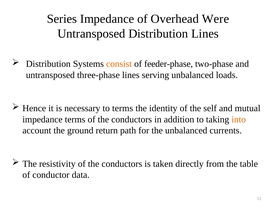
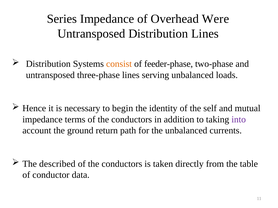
to terms: terms -> begin
into colour: orange -> purple
resistivity: resistivity -> described
